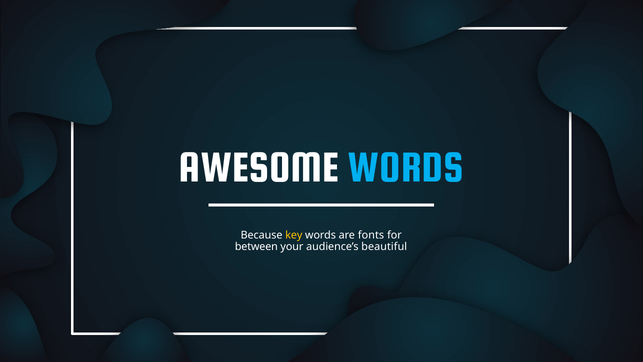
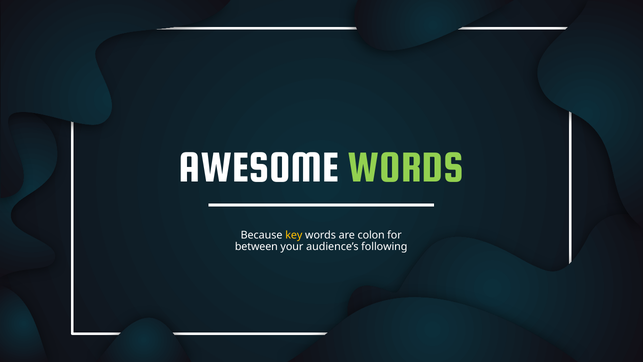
WORDS at (406, 167) colour: light blue -> light green
fonts: fonts -> colon
beautiful: beautiful -> following
